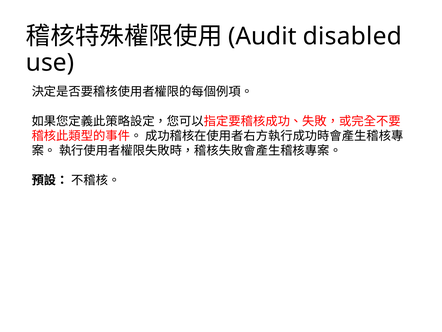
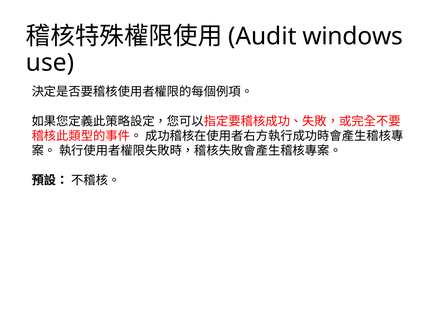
disabled: disabled -> windows
